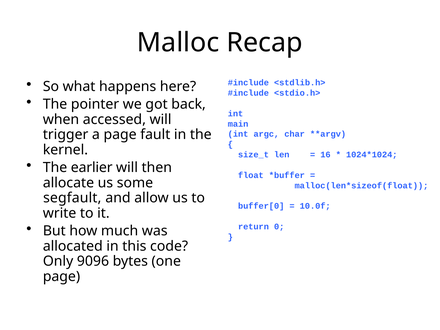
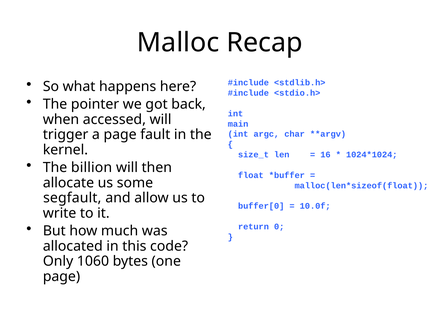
earlier: earlier -> billion
9096: 9096 -> 1060
